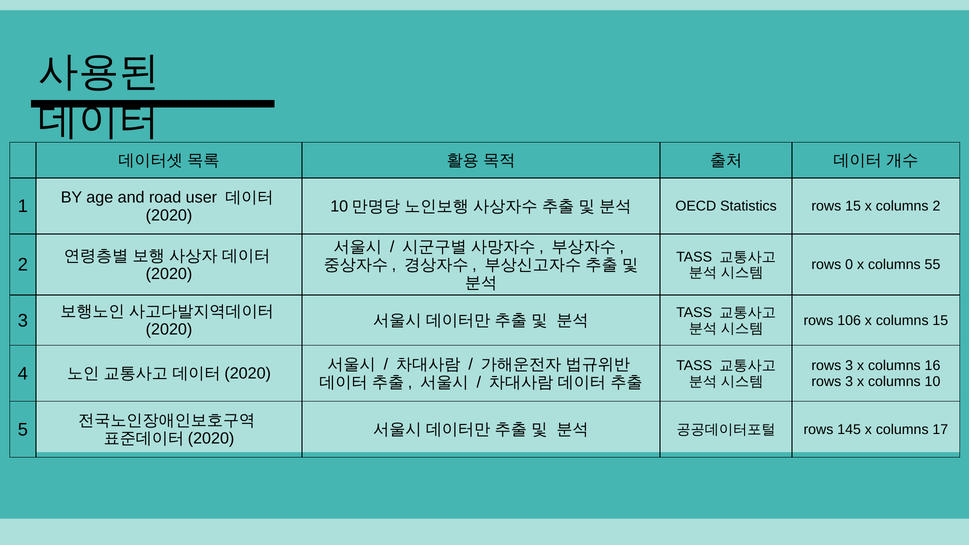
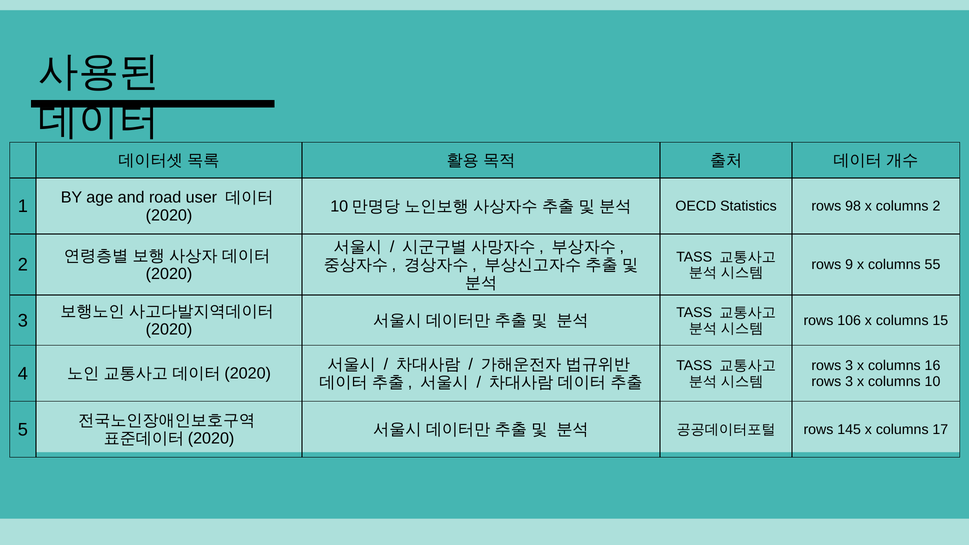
rows 15: 15 -> 98
0: 0 -> 9
